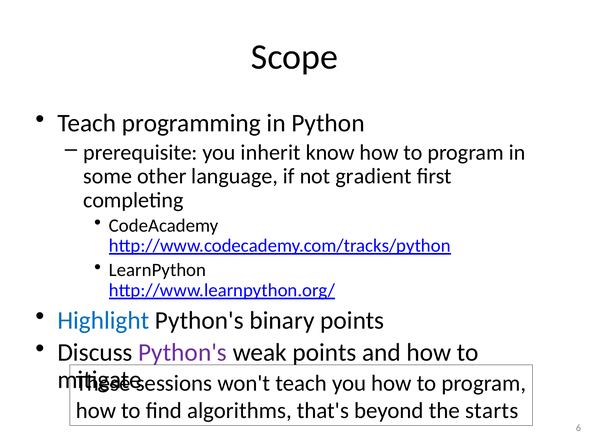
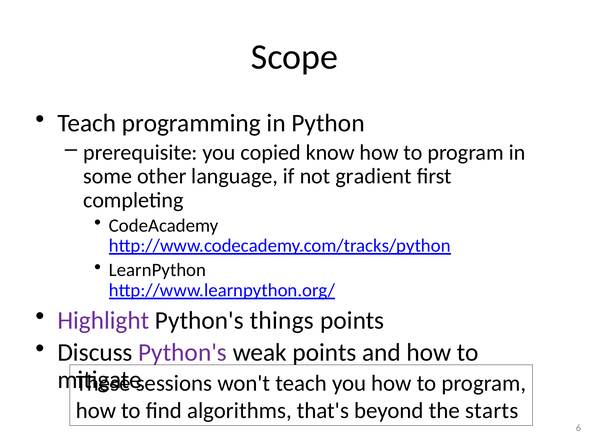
inherit: inherit -> copied
Highlight colour: blue -> purple
binary: binary -> things
